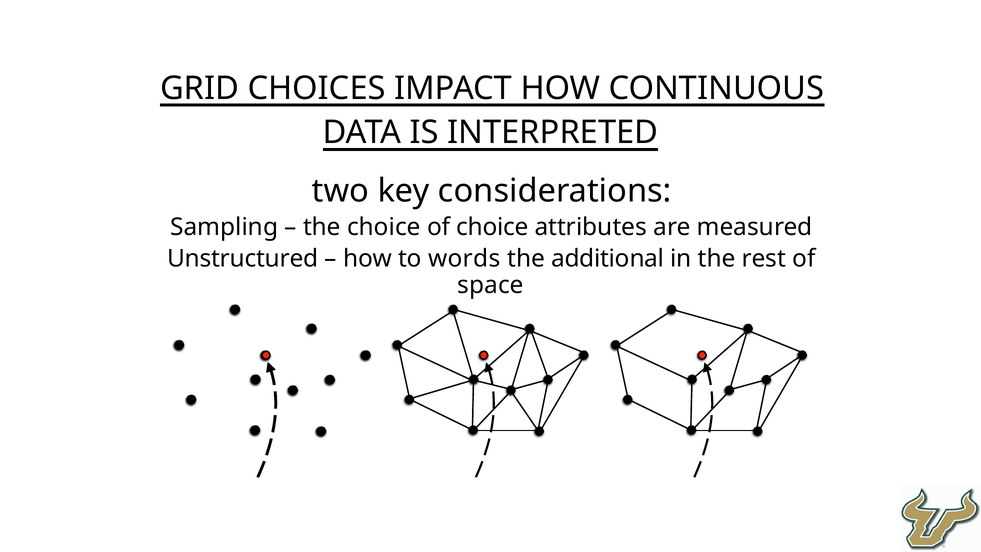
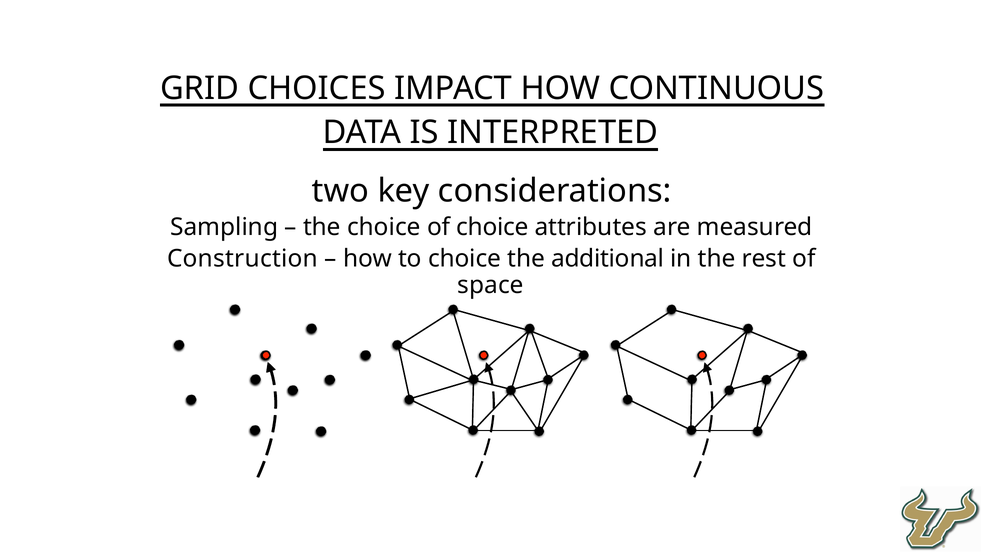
Unstructured: Unstructured -> Construction
to words: words -> choice
